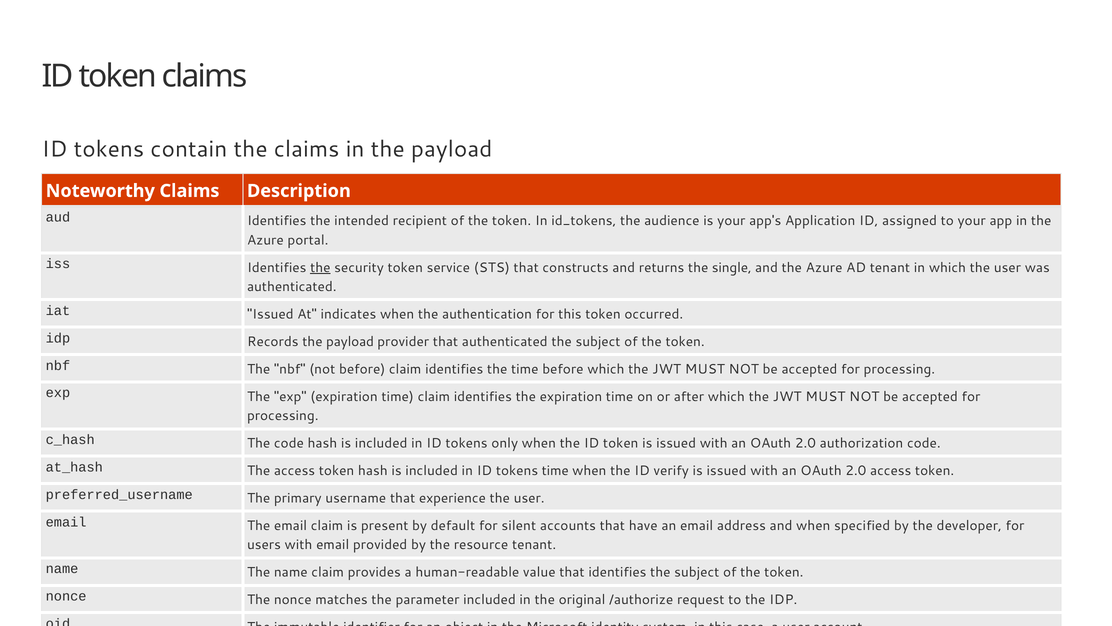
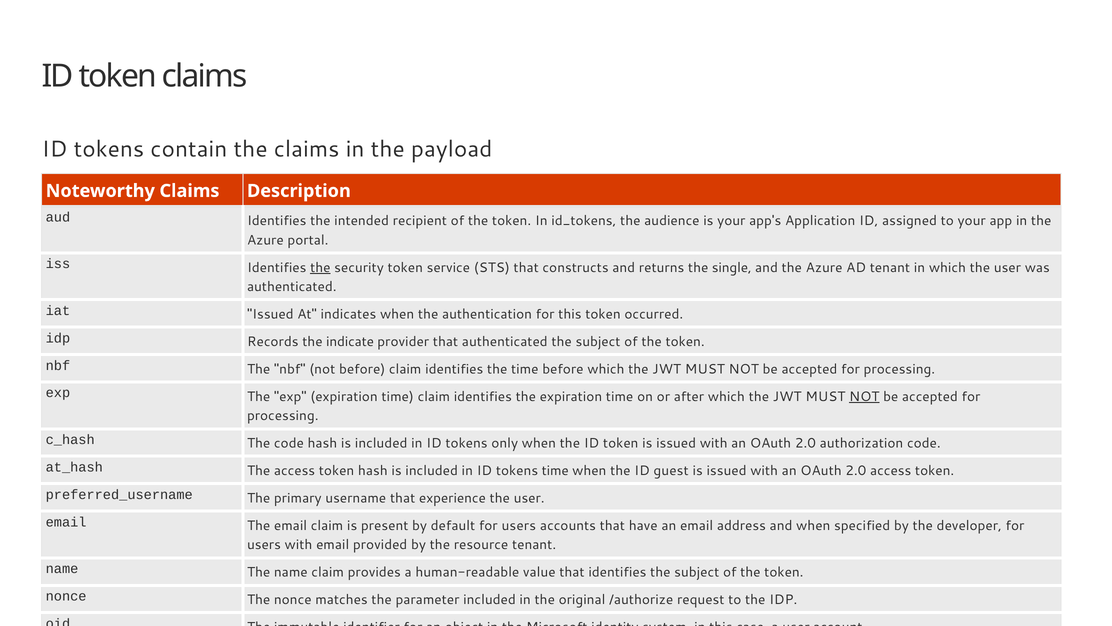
Records the payload: payload -> indicate
NOT at (864, 396) underline: none -> present
verify: verify -> guest
default for silent: silent -> users
